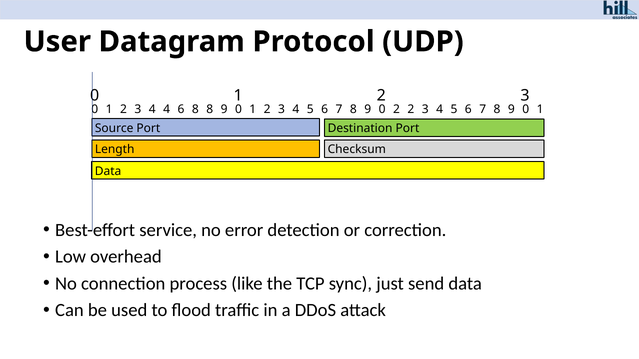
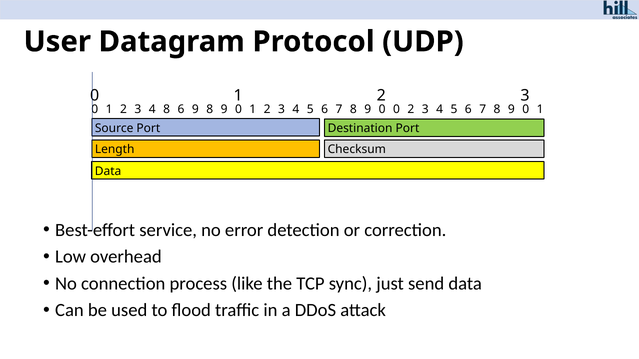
4 4: 4 -> 8
6 8: 8 -> 9
0 2: 2 -> 0
